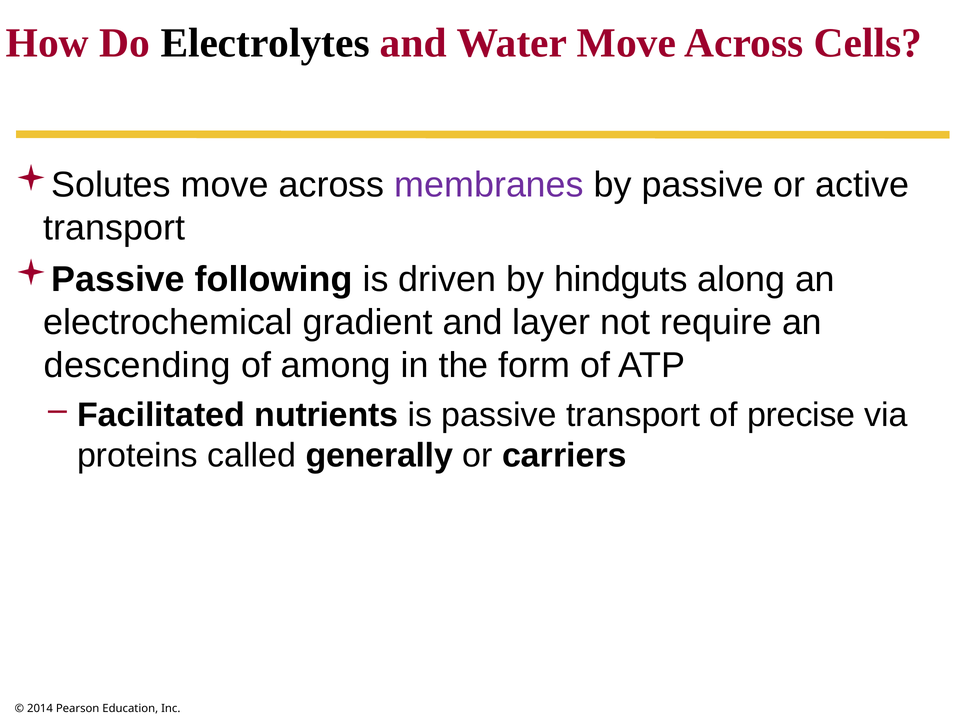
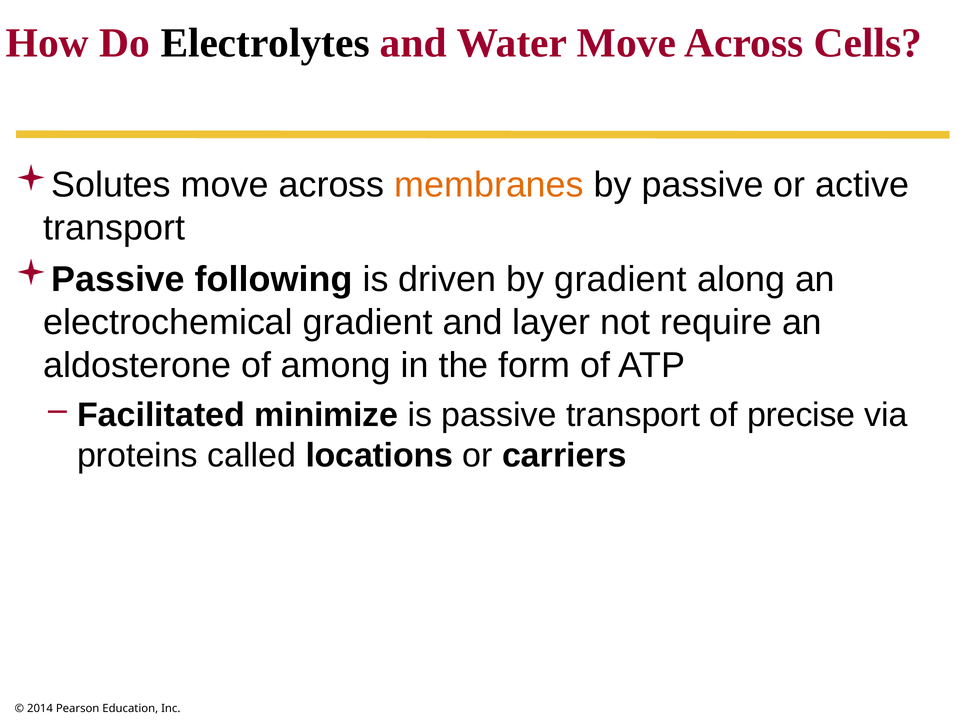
membranes colour: purple -> orange
by hindguts: hindguts -> gradient
descending: descending -> aldosterone
nutrients: nutrients -> minimize
generally: generally -> locations
